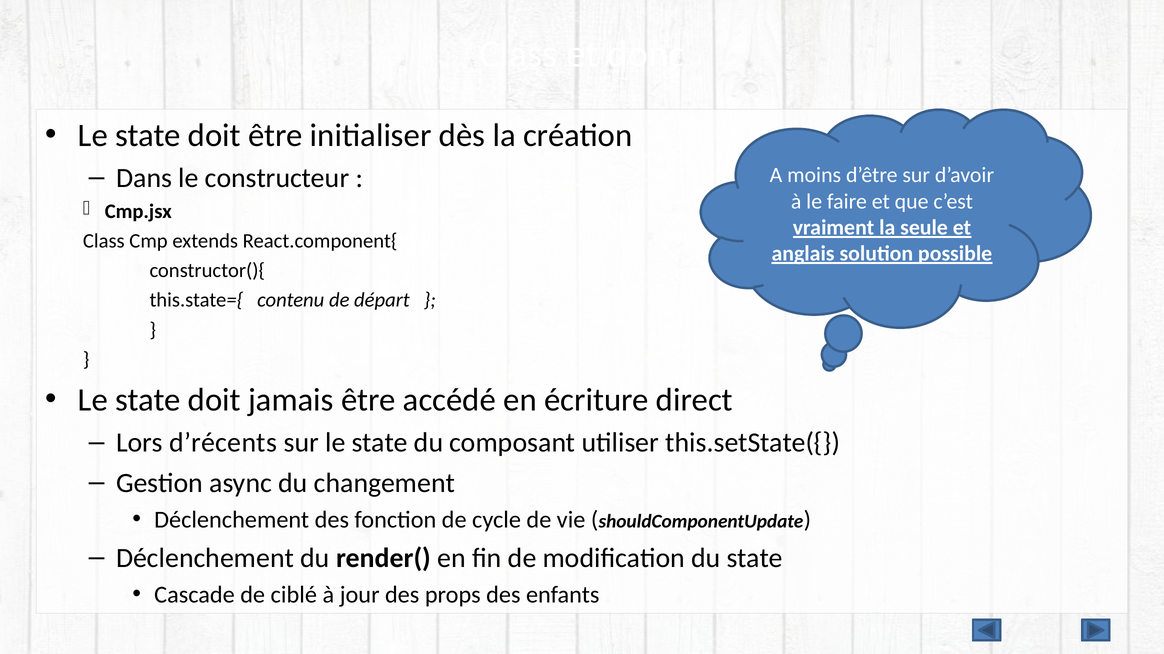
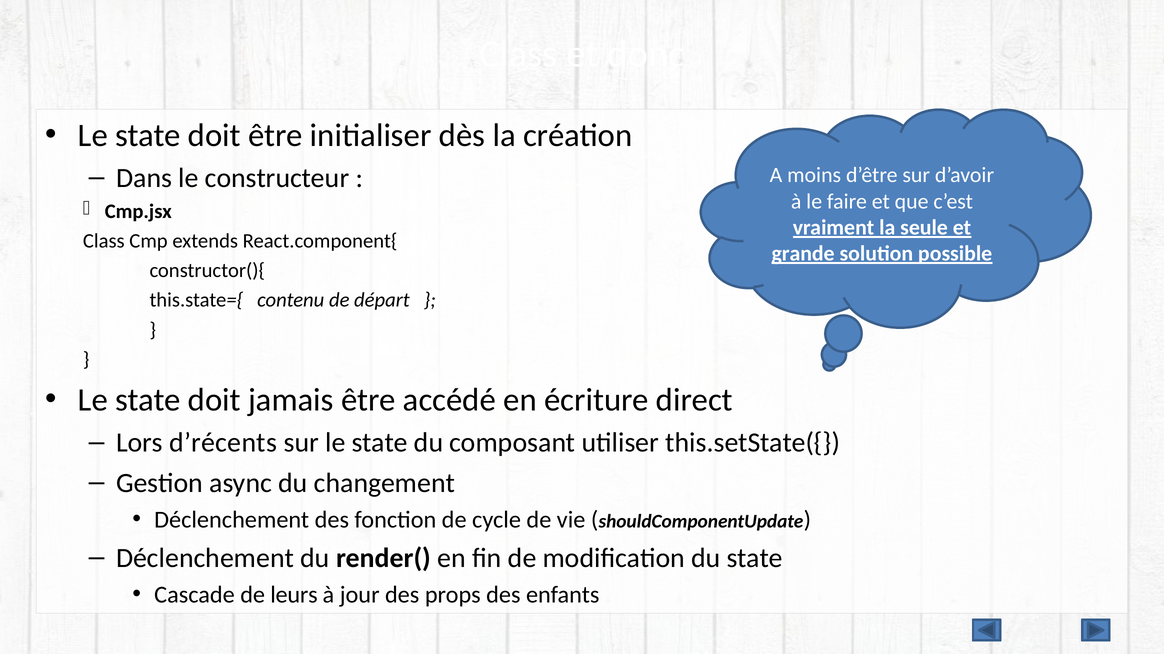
anglais: anglais -> grande
ciblé: ciblé -> leurs
